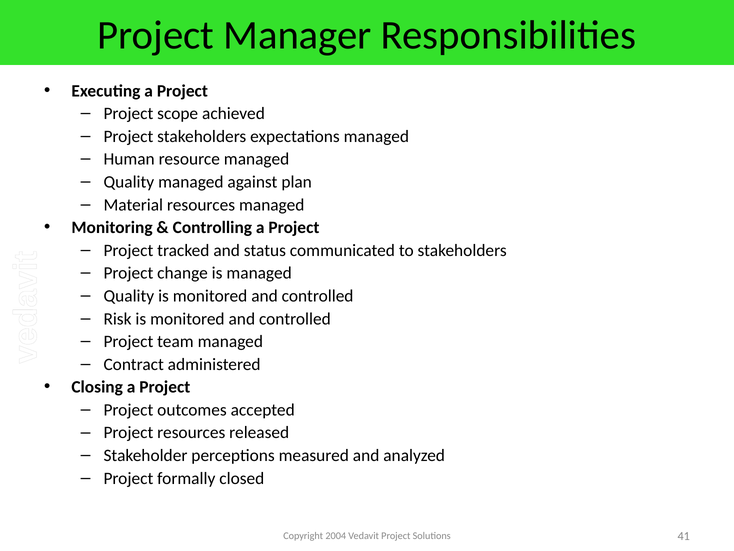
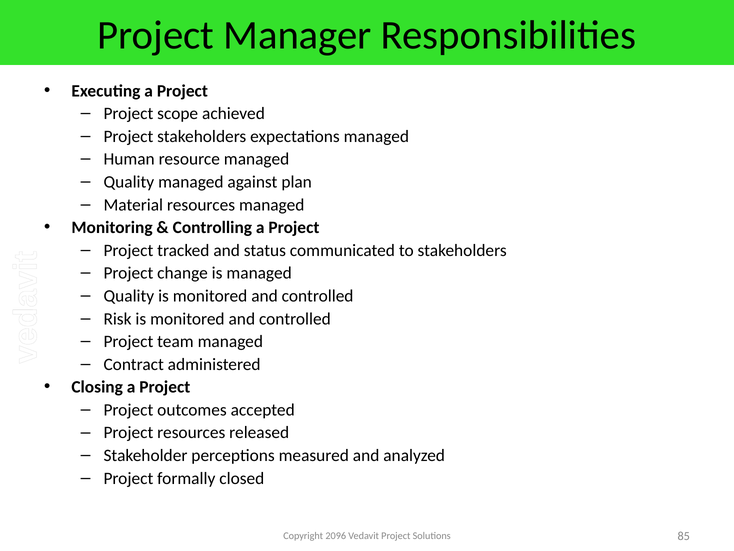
2004: 2004 -> 2096
41: 41 -> 85
